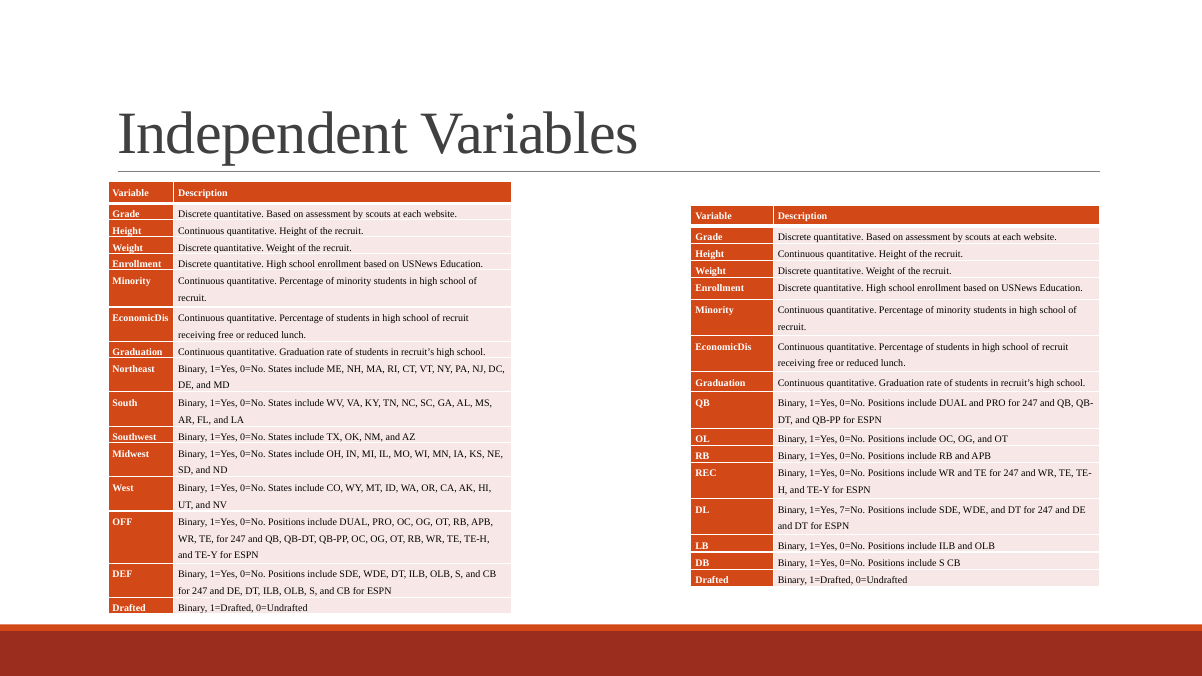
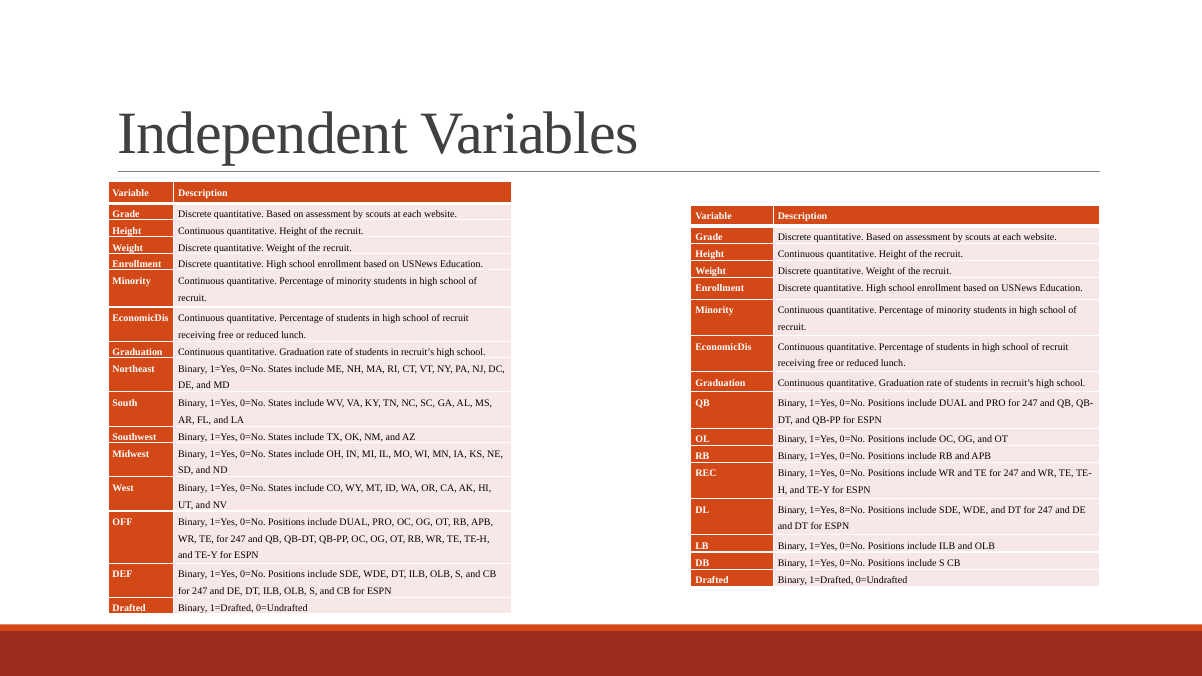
7=No: 7=No -> 8=No
